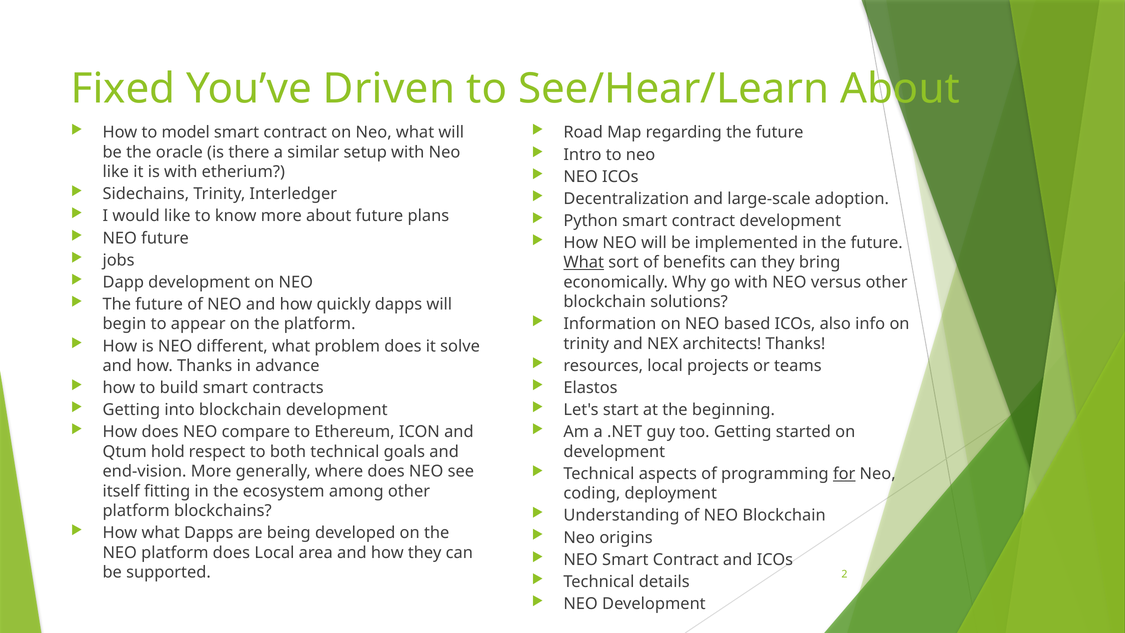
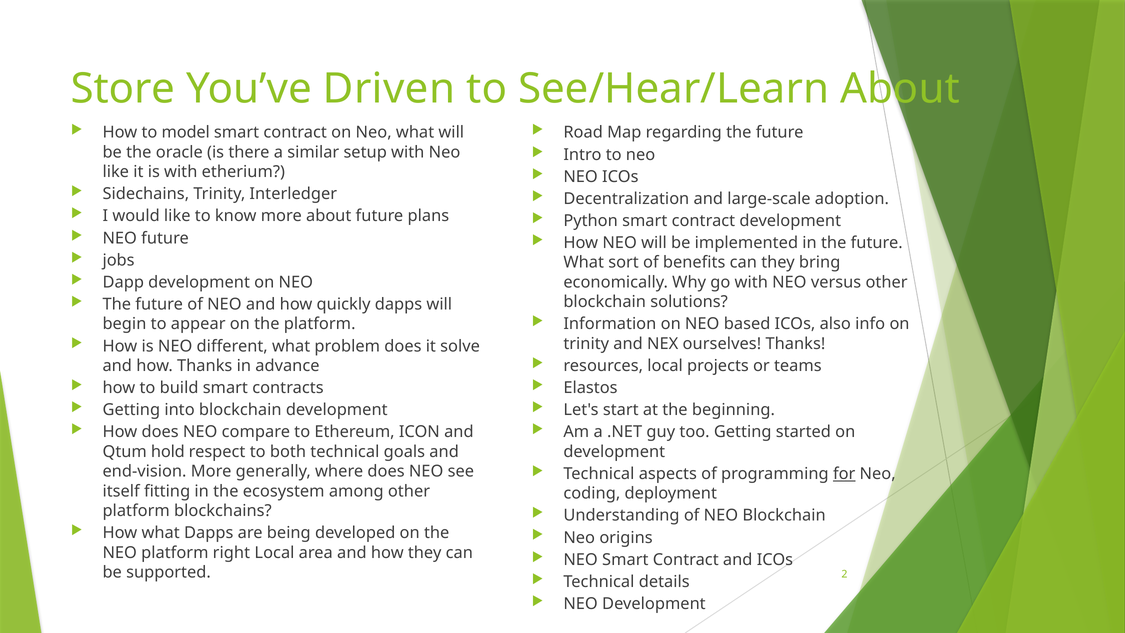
Fixed: Fixed -> Store
What at (584, 262) underline: present -> none
architects: architects -> ourselves
platform does: does -> right
